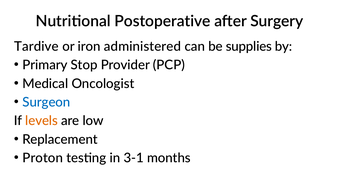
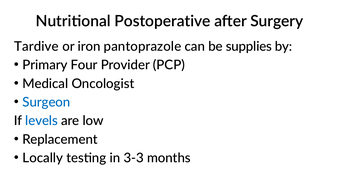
administered: administered -> pantoprazole
Stop: Stop -> Four
levels colour: orange -> blue
Proton: Proton -> Locally
3-1: 3-1 -> 3-3
